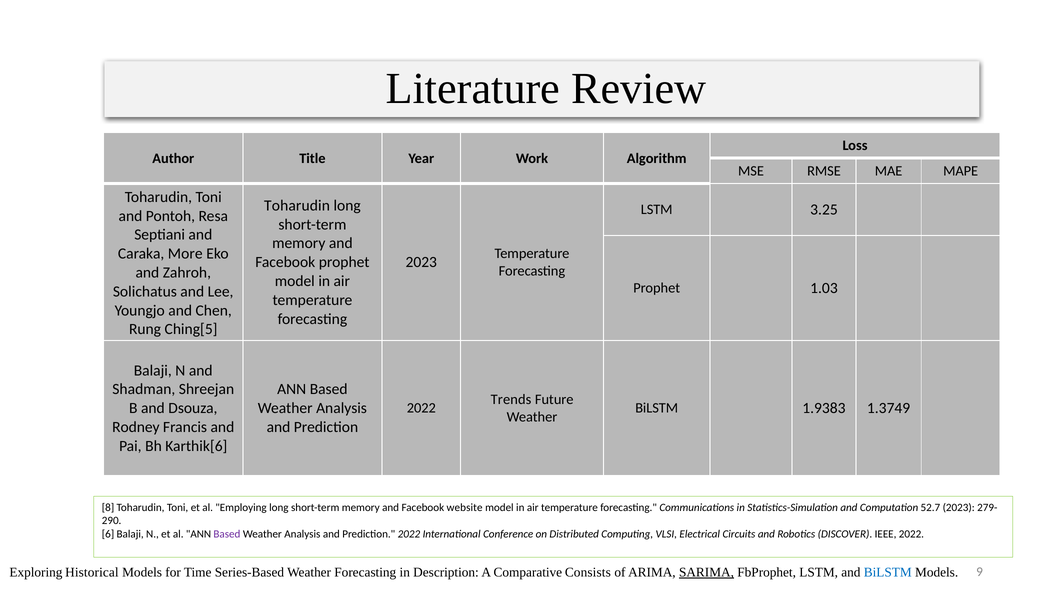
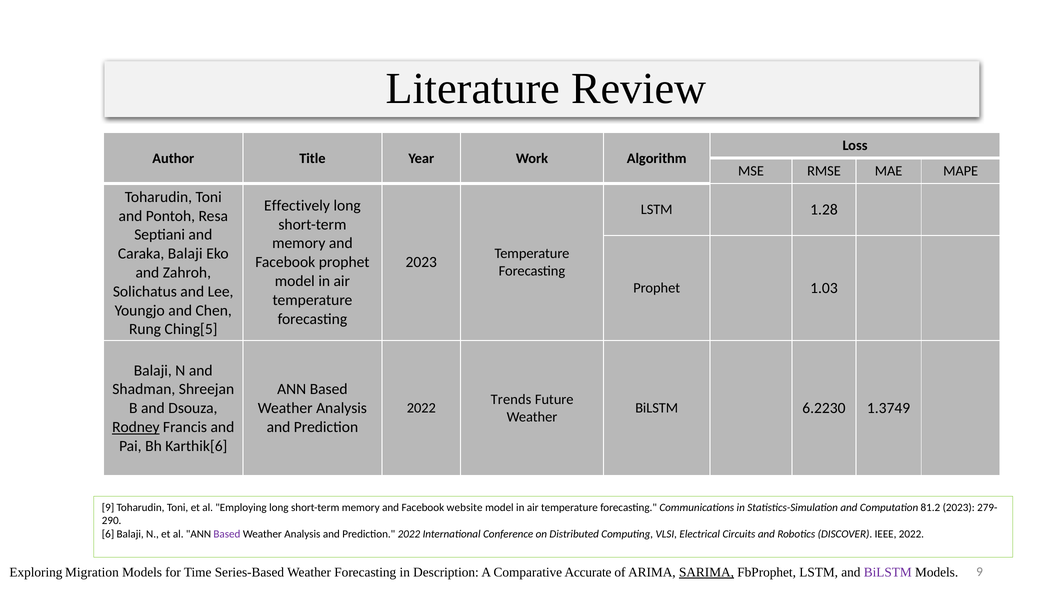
Toharudin at (297, 205): Toharudin -> Effectively
3.25: 3.25 -> 1.28
Caraka More: More -> Balaji
1.9383: 1.9383 -> 6.2230
Rodney underline: none -> present
8 at (108, 507): 8 -> 9
52.7: 52.7 -> 81.2
Historical: Historical -> Migration
Consists: Consists -> Accurate
BiLSTM at (888, 572) colour: blue -> purple
